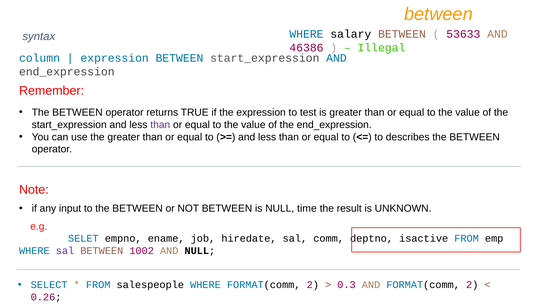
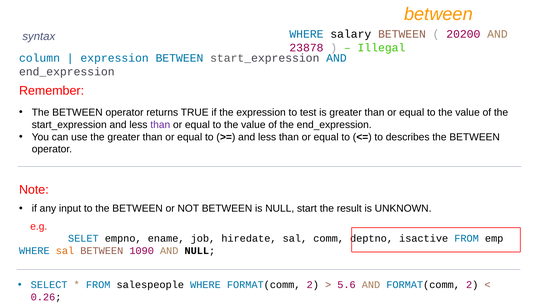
53633: 53633 -> 20200
46386: 46386 -> 23878
time: time -> start
sal at (65, 251) colour: purple -> orange
1002: 1002 -> 1090
0.3: 0.3 -> 5.6
